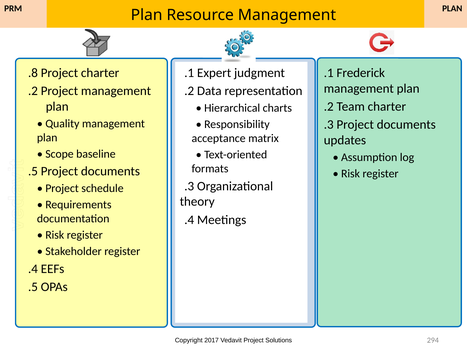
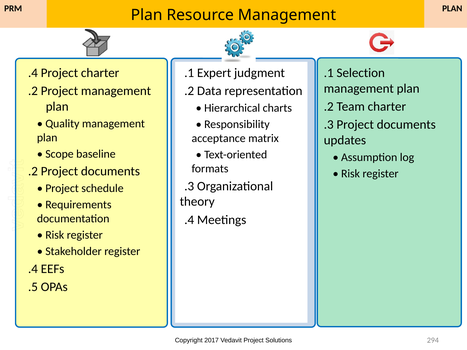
.8 at (33, 73): .8 -> .4
Frederick: Frederick -> Selection
.5 at (33, 172): .5 -> .2
